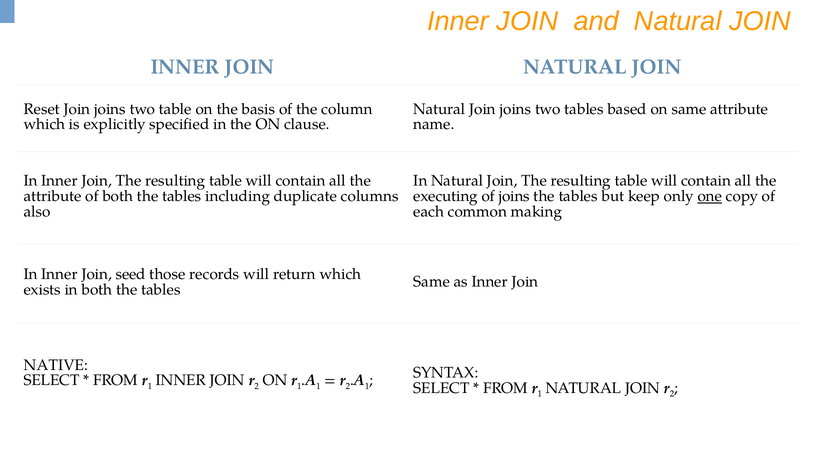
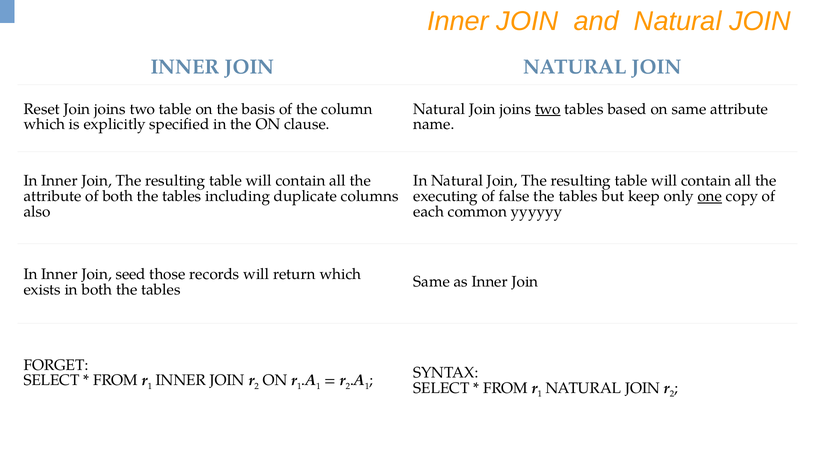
two at (548, 109) underline: none -> present
of joins: joins -> false
making: making -> yyyyyy
NATIVE: NATIVE -> FORGET
